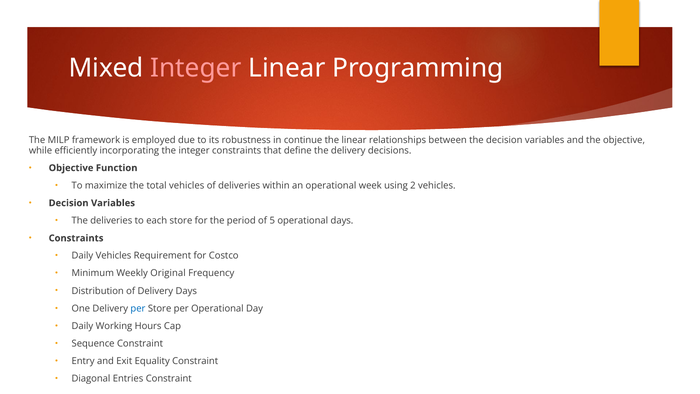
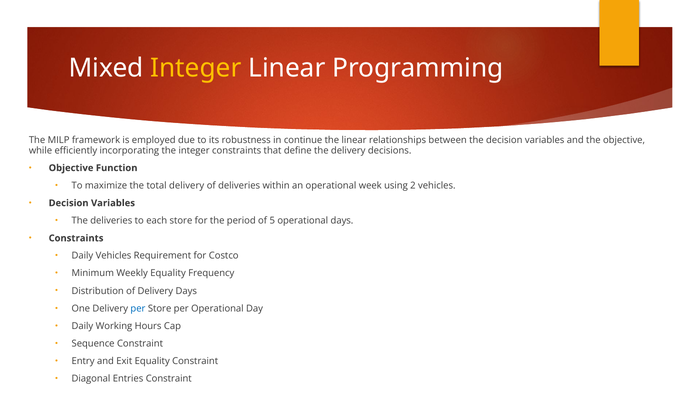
Integer at (196, 68) colour: pink -> yellow
total vehicles: vehicles -> delivery
Weekly Original: Original -> Equality
